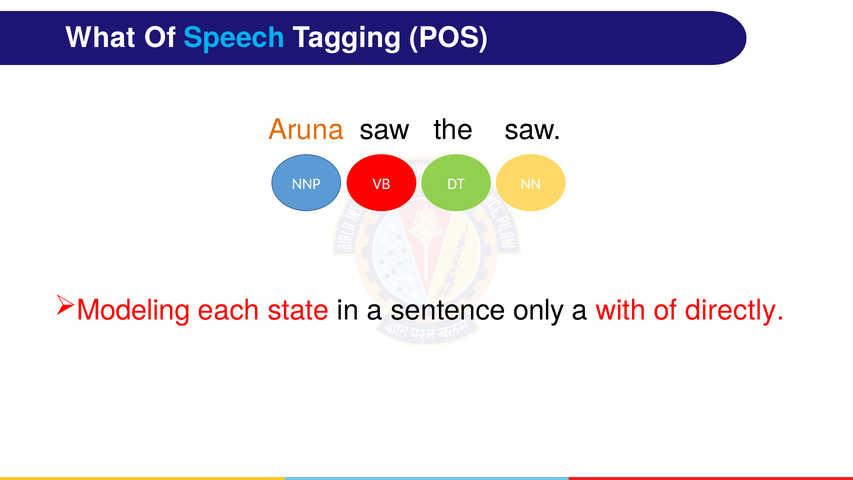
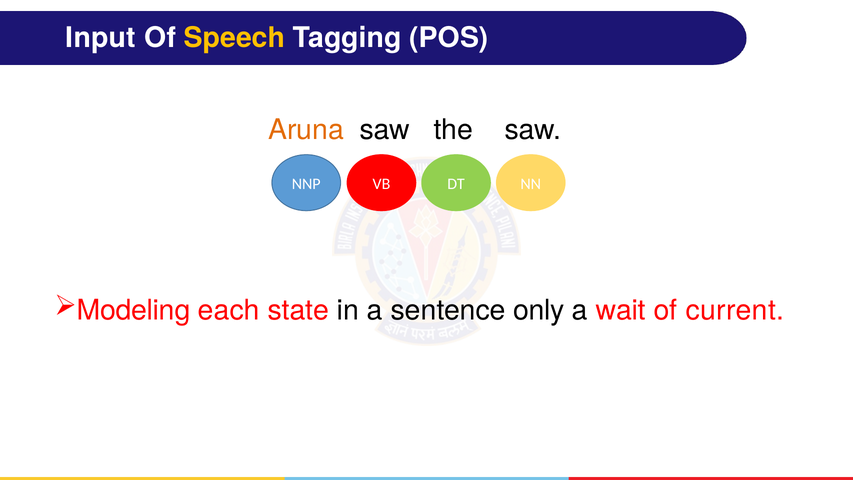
What: What -> Input
Speech colour: light blue -> yellow
with: with -> wait
directly: directly -> current
